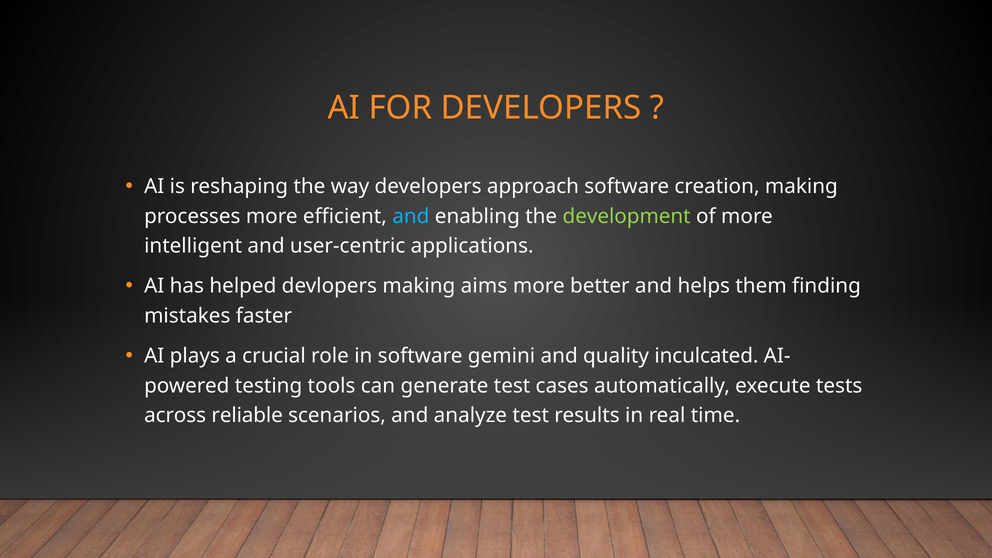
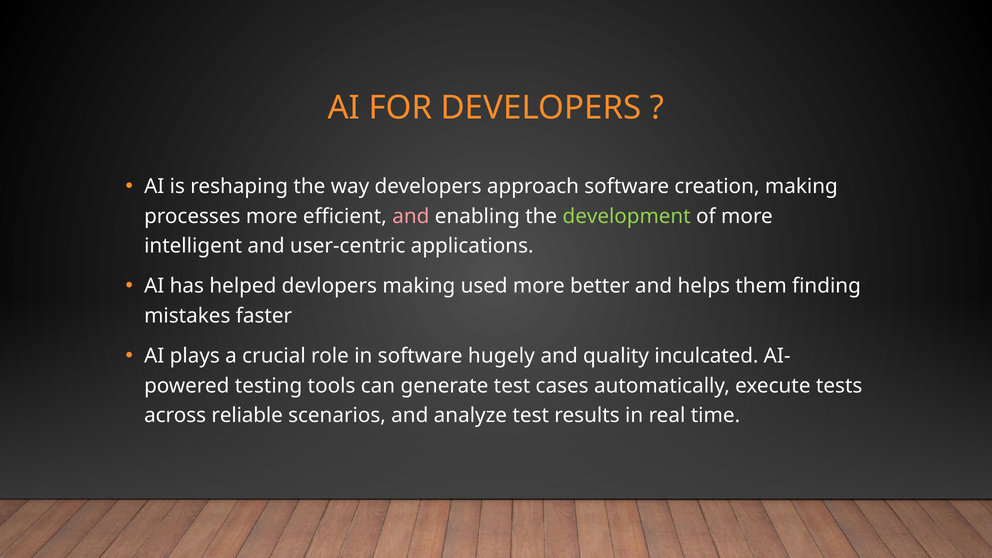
and at (411, 216) colour: light blue -> pink
aims: aims -> used
gemini: gemini -> hugely
